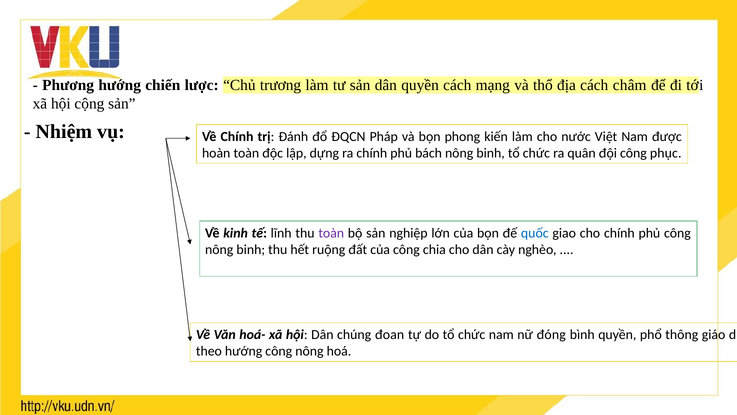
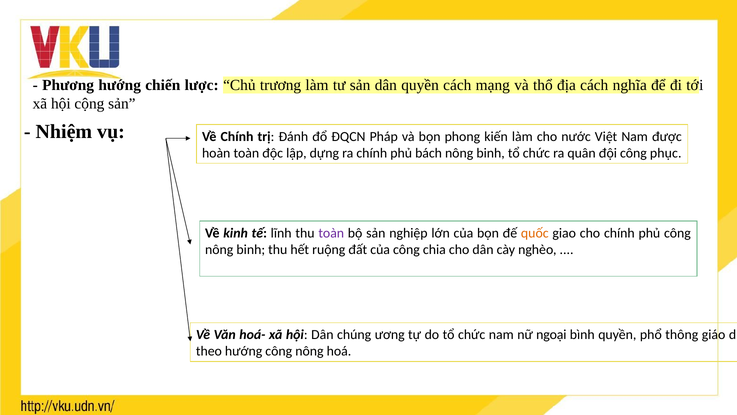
châm: châm -> nghĩa
quốc colour: blue -> orange
đoan: đoan -> ương
đóng: đóng -> ngoại
